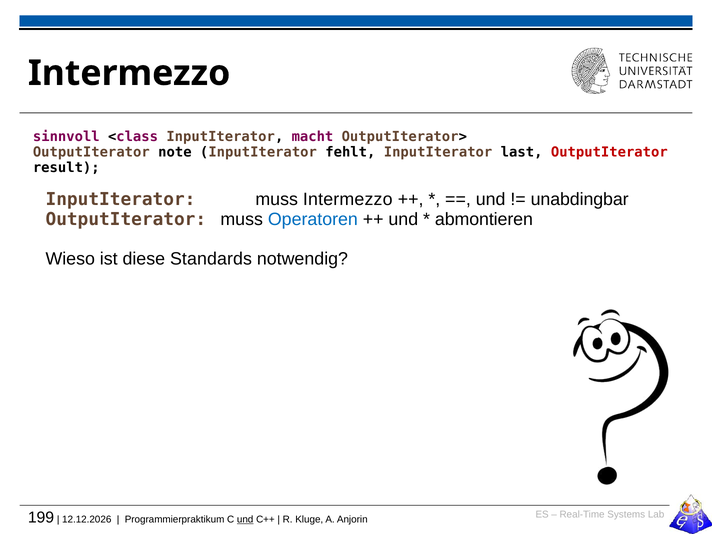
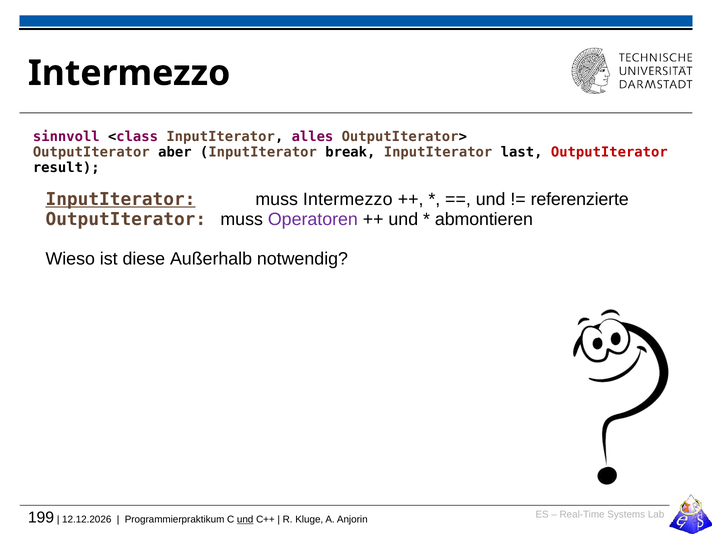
macht: macht -> alles
note: note -> aber
fehlt: fehlt -> break
InputIterator at (121, 199) underline: none -> present
unabdingbar: unabdingbar -> referenzierte
Operatoren colour: blue -> purple
Standards: Standards -> Außerhalb
